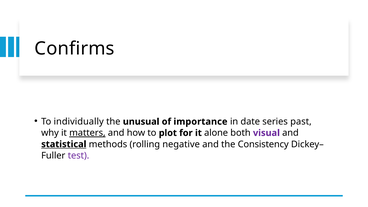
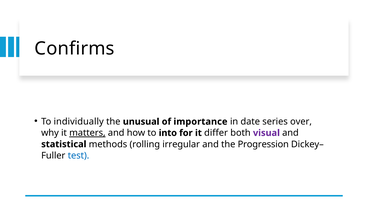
past: past -> over
plot: plot -> into
alone: alone -> differ
statistical underline: present -> none
negative: negative -> irregular
Consistency: Consistency -> Progression
test colour: purple -> blue
